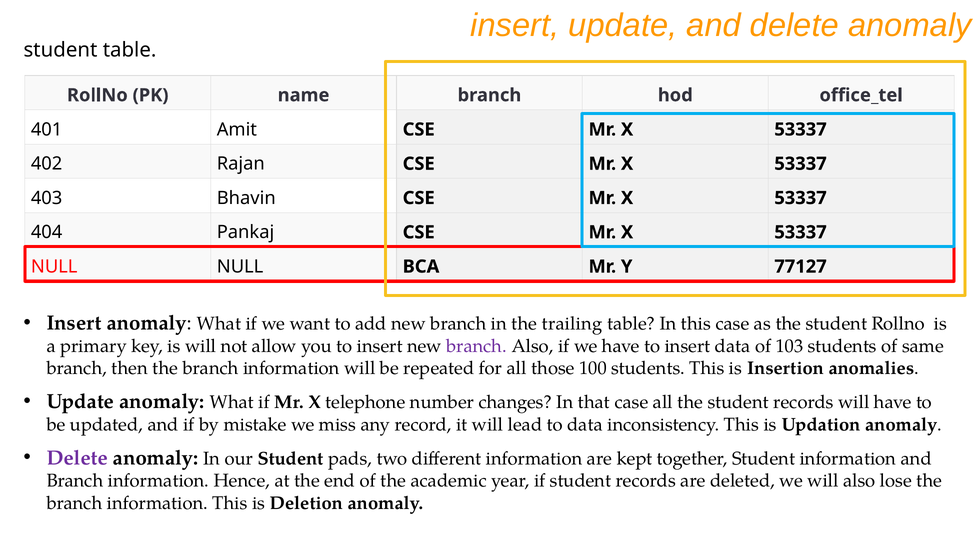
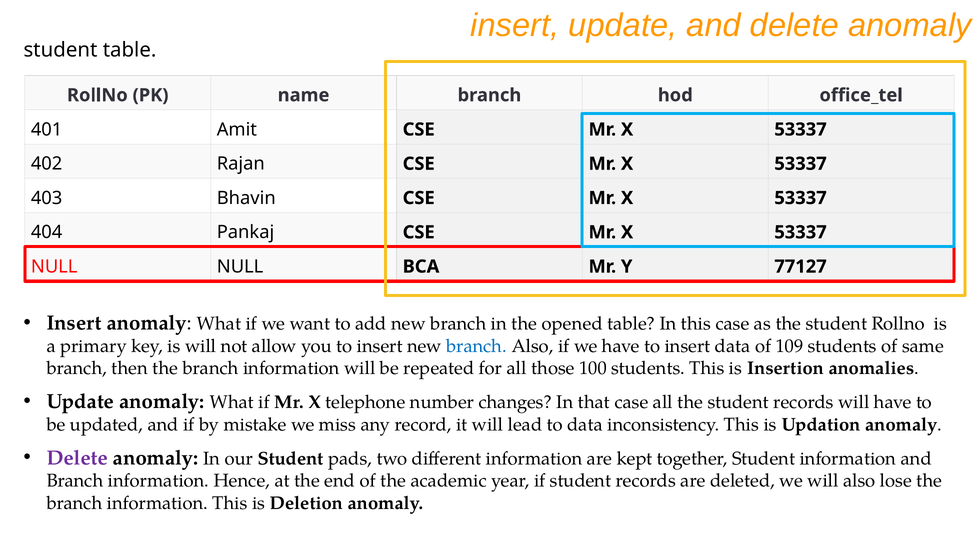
trailing: trailing -> opened
branch at (476, 346) colour: purple -> blue
103: 103 -> 109
